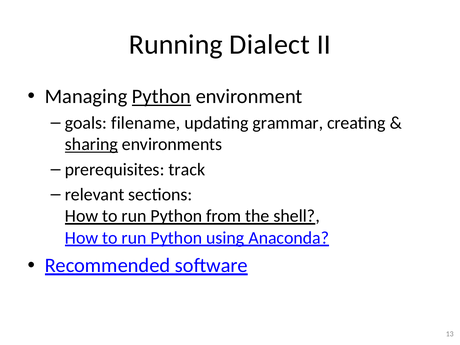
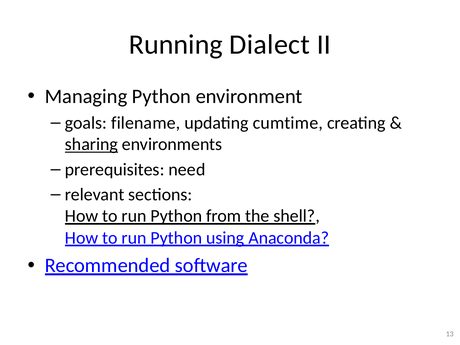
Python at (161, 96) underline: present -> none
grammar: grammar -> cumtime
track: track -> need
